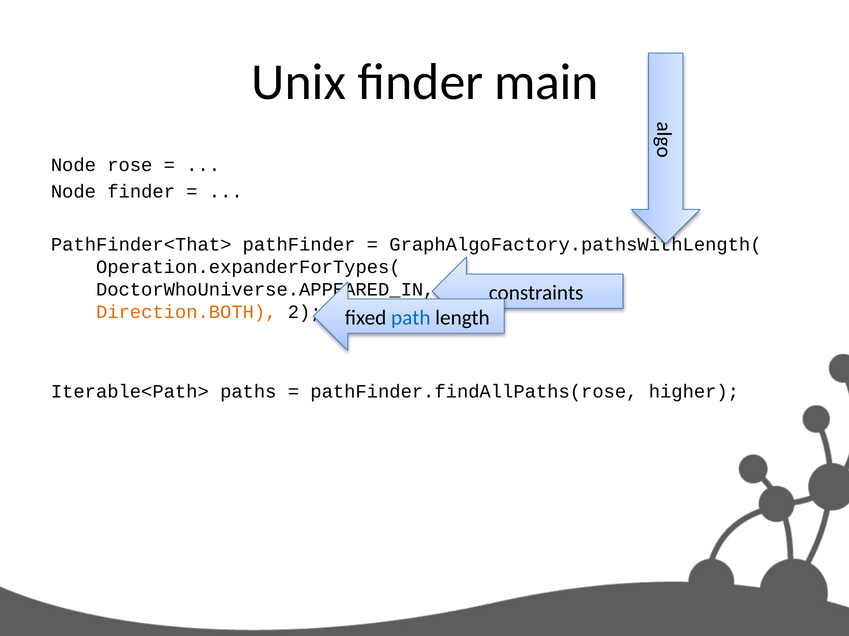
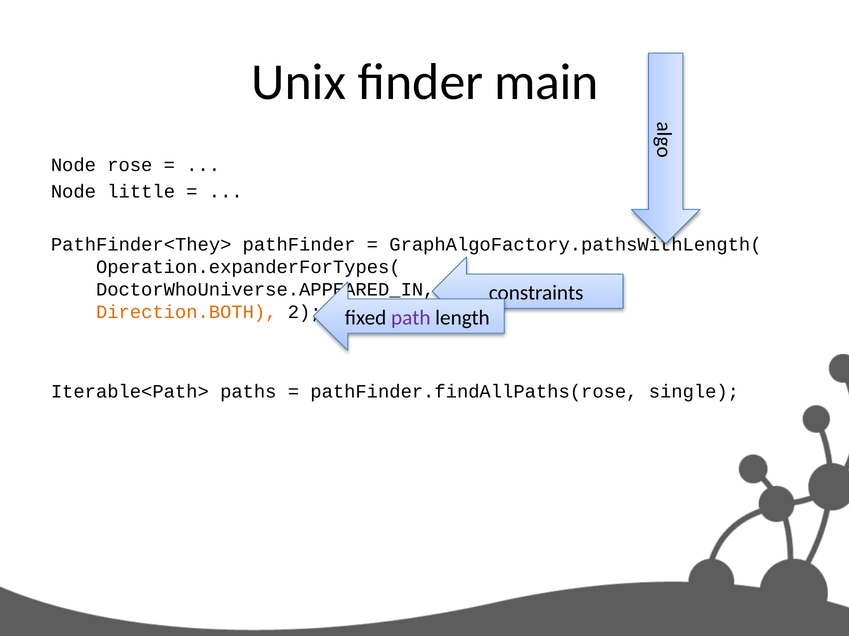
Node finder: finder -> little
PathFinder<That>: PathFinder<That> -> PathFinder<They>
path colour: blue -> purple
higher: higher -> single
